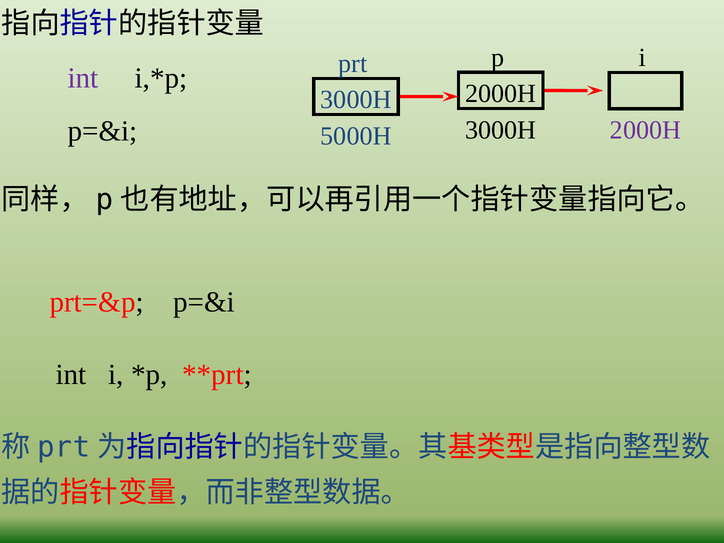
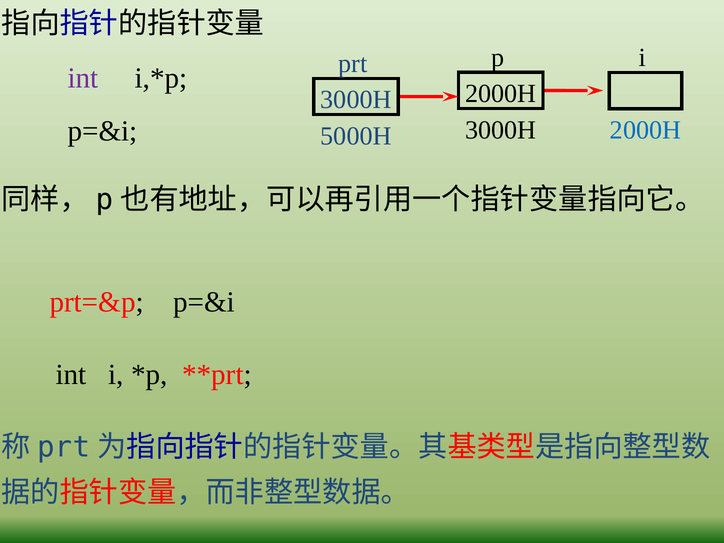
2000H at (646, 130) colour: purple -> blue
